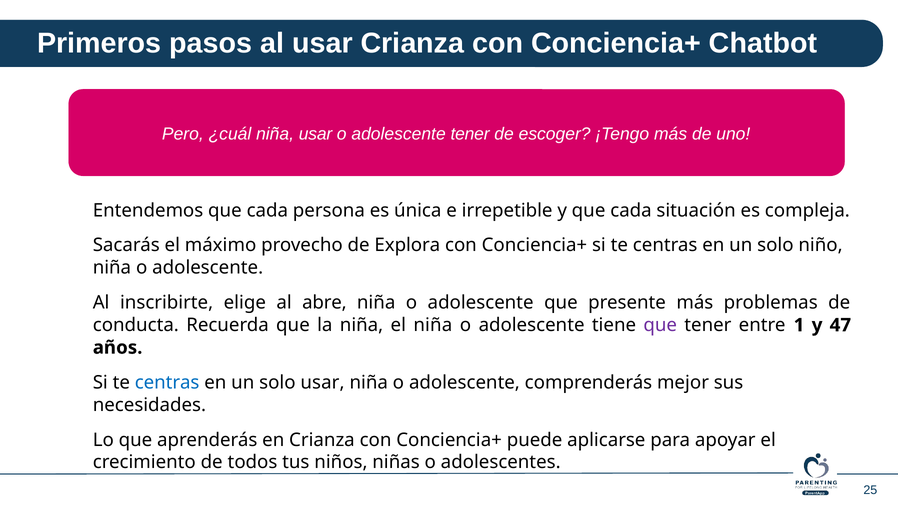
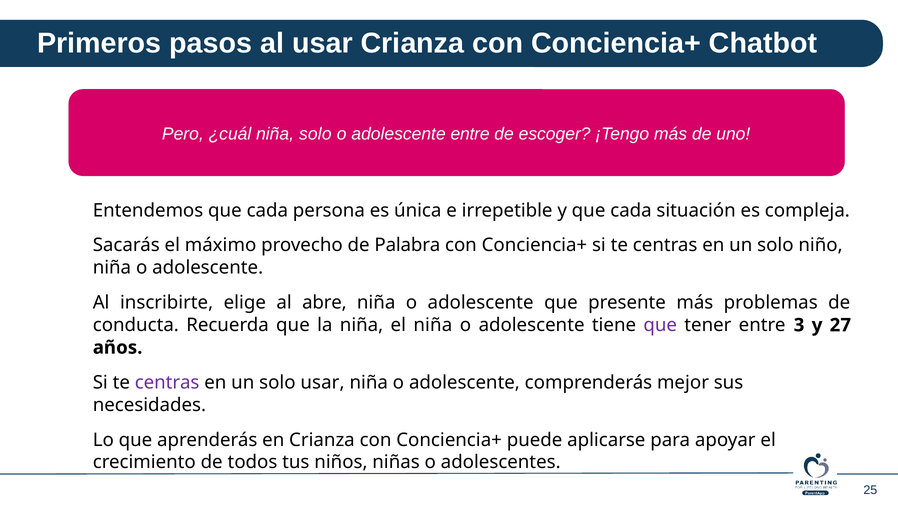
niña usar: usar -> solo
adolescente tener: tener -> entre
Explora: Explora -> Palabra
1: 1 -> 3
47: 47 -> 27
centras at (167, 383) colour: blue -> purple
